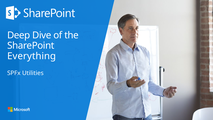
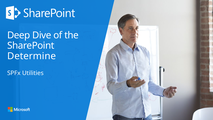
Everything: Everything -> Determine
